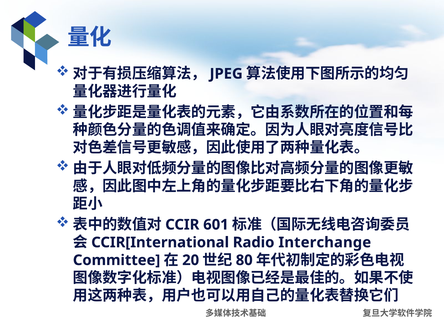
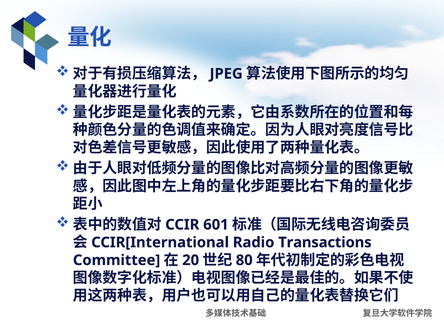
Interchange: Interchange -> Transactions
